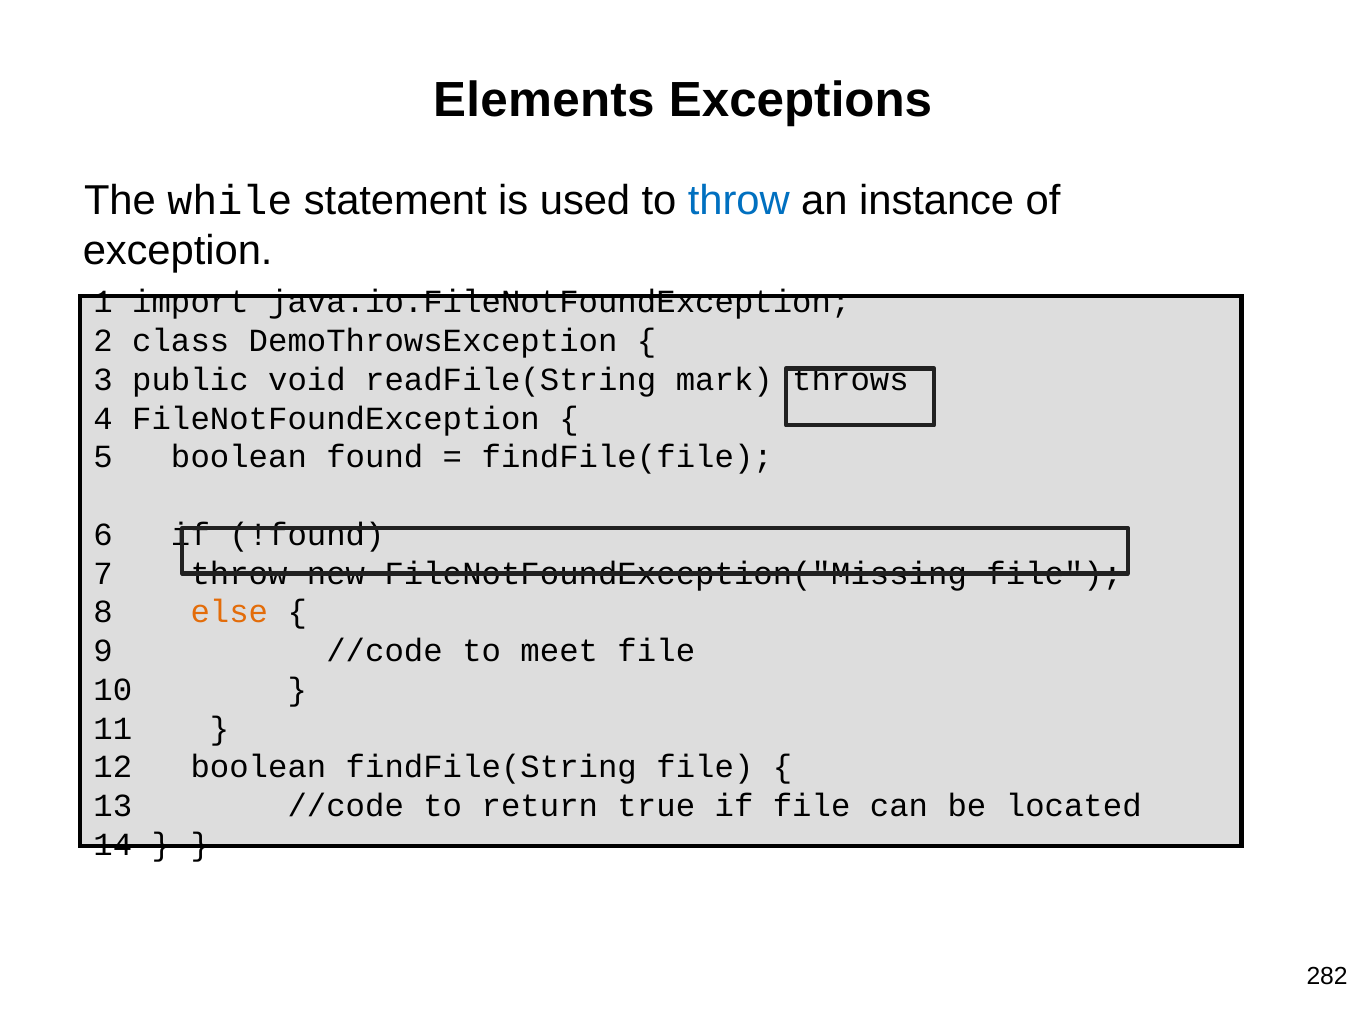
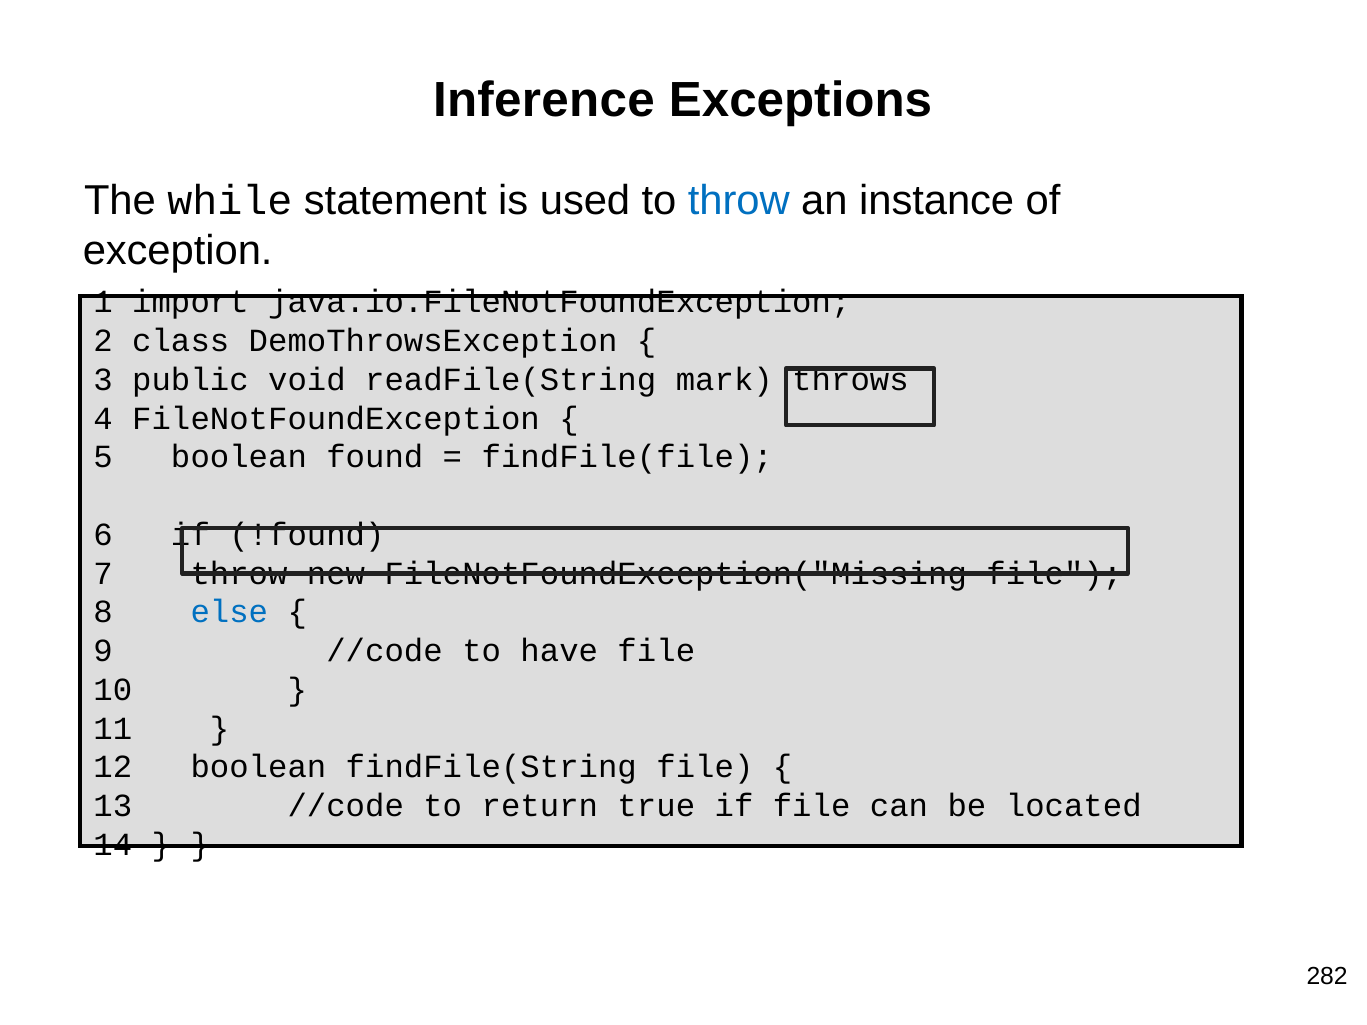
Elements: Elements -> Inference
else colour: orange -> blue
meet: meet -> have
